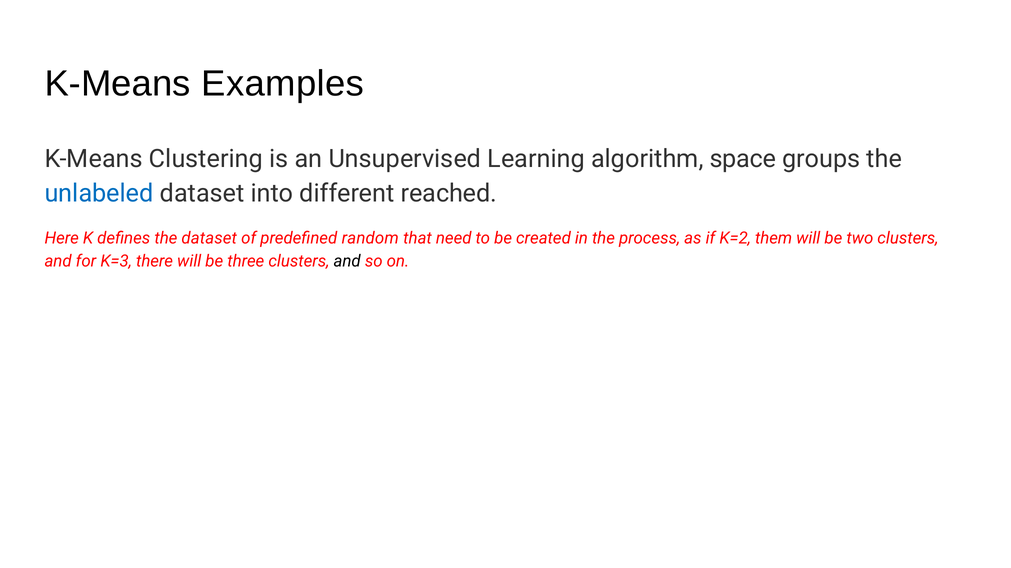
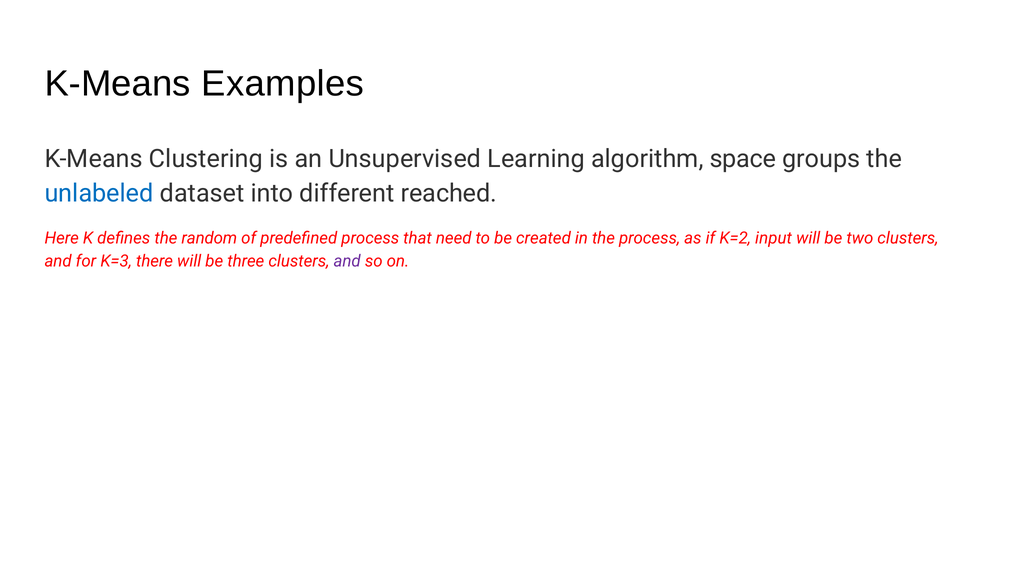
the dataset: dataset -> random
predefined random: random -> process
them: them -> input
and at (347, 262) colour: black -> purple
